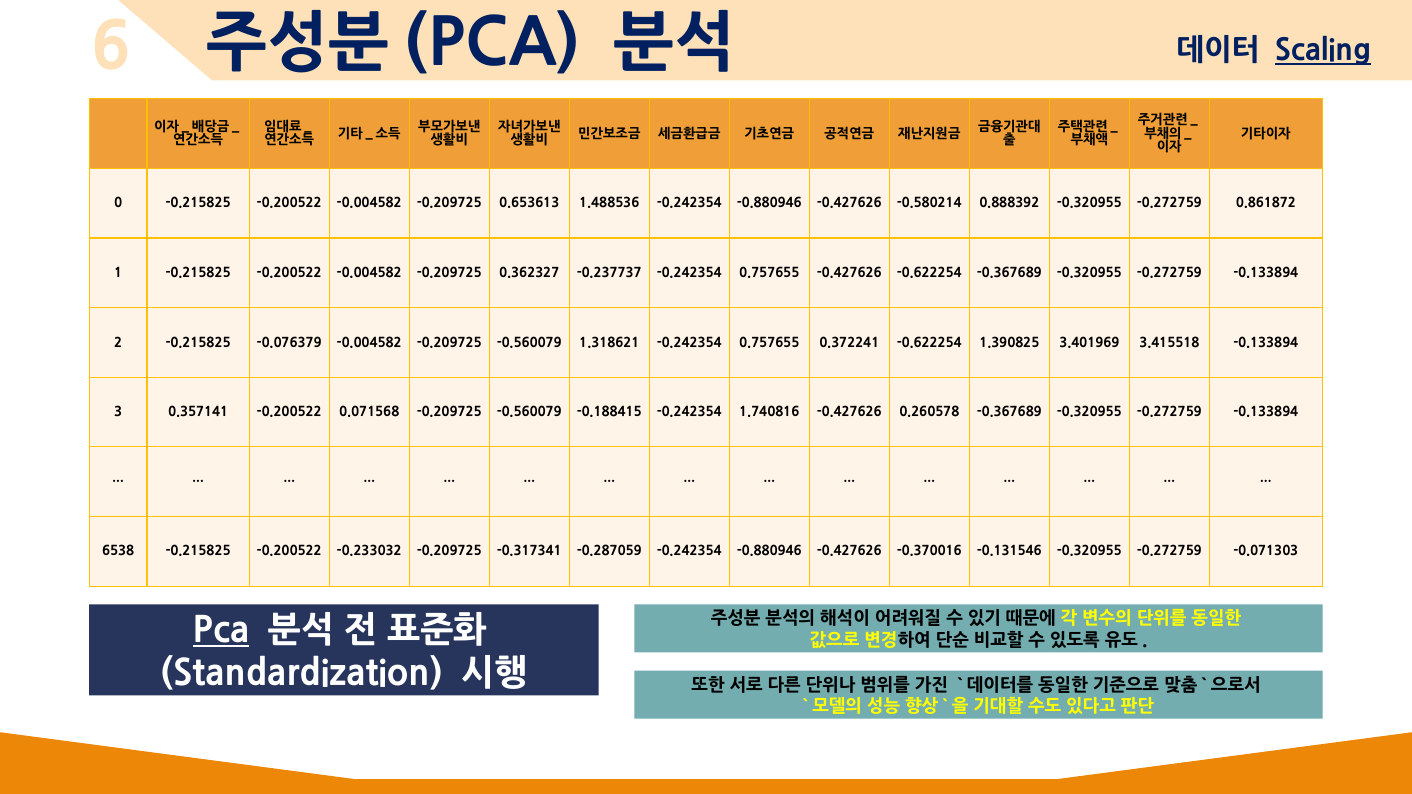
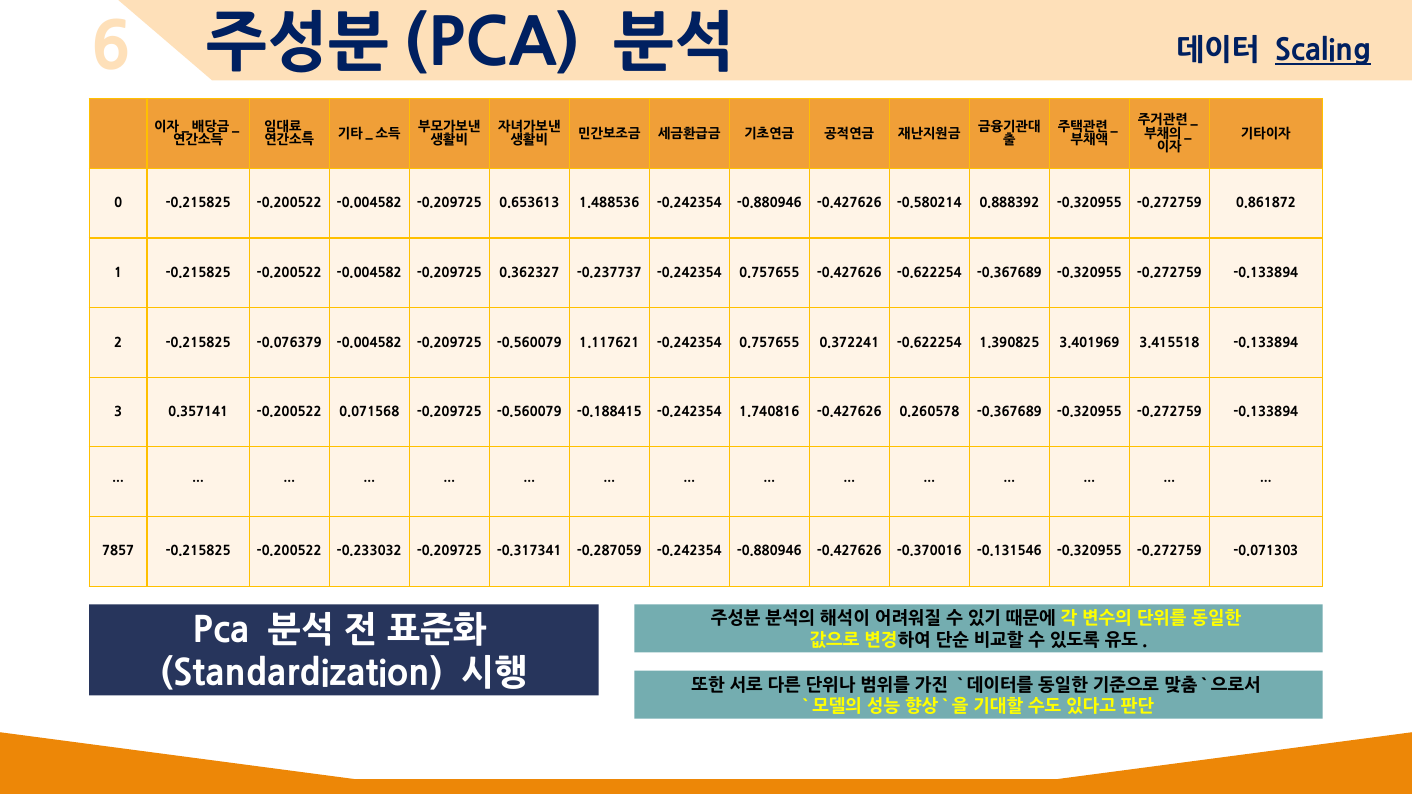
1.318621: 1.318621 -> 1.117621
6538: 6538 -> 7857
Pca underline: present -> none
